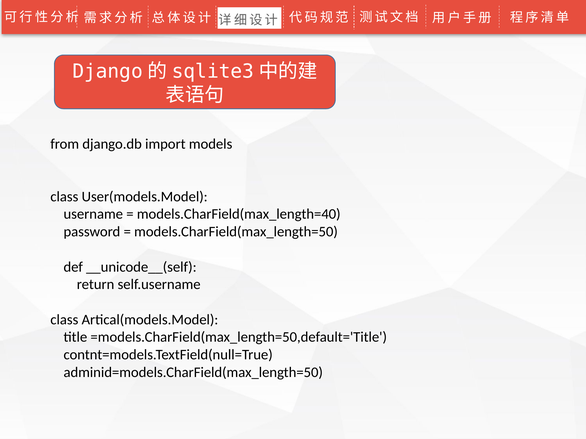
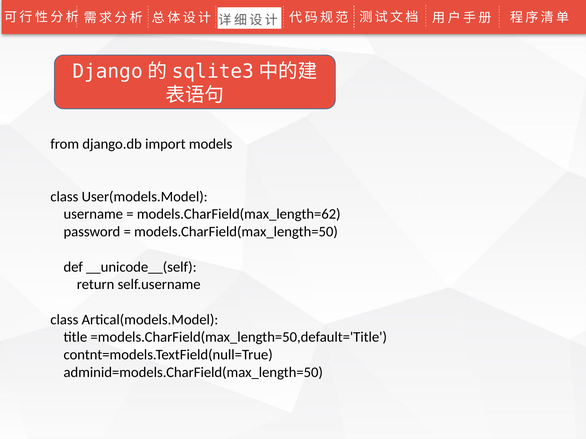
models.CharField(max_length=40: models.CharField(max_length=40 -> models.CharField(max_length=62
